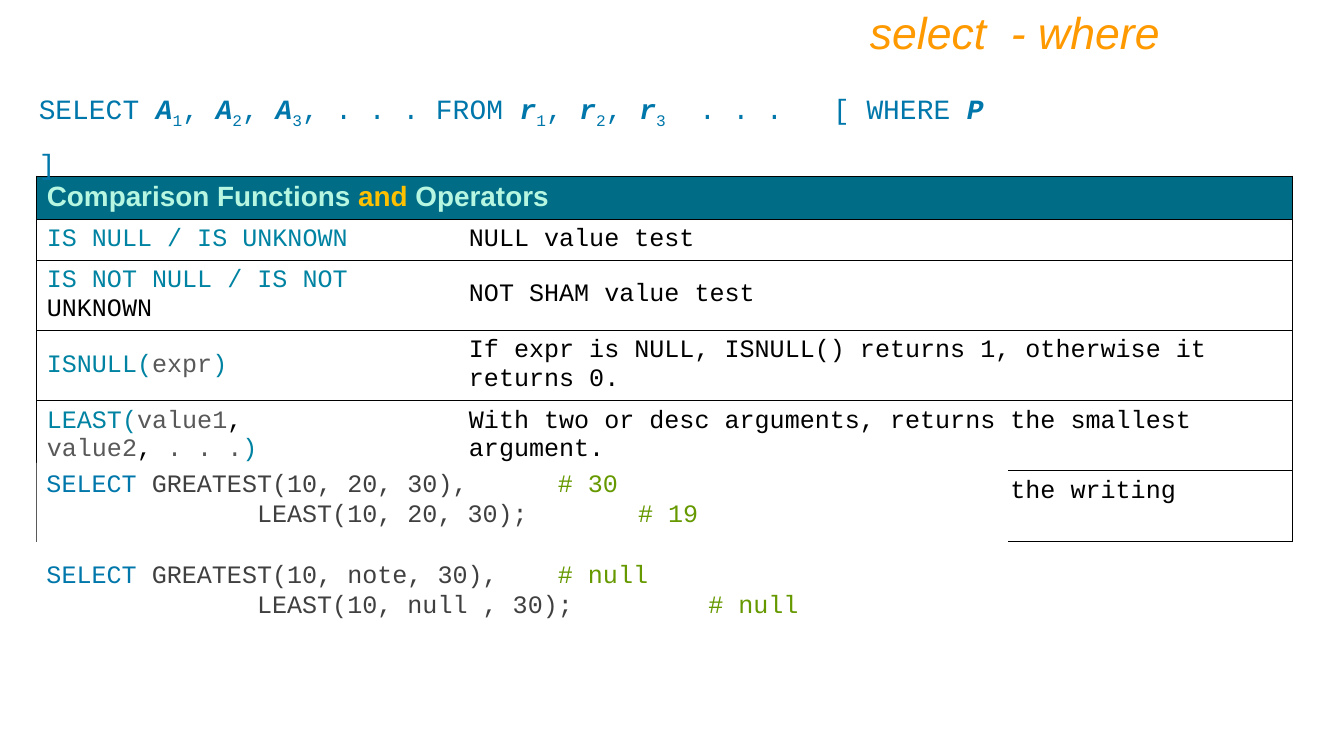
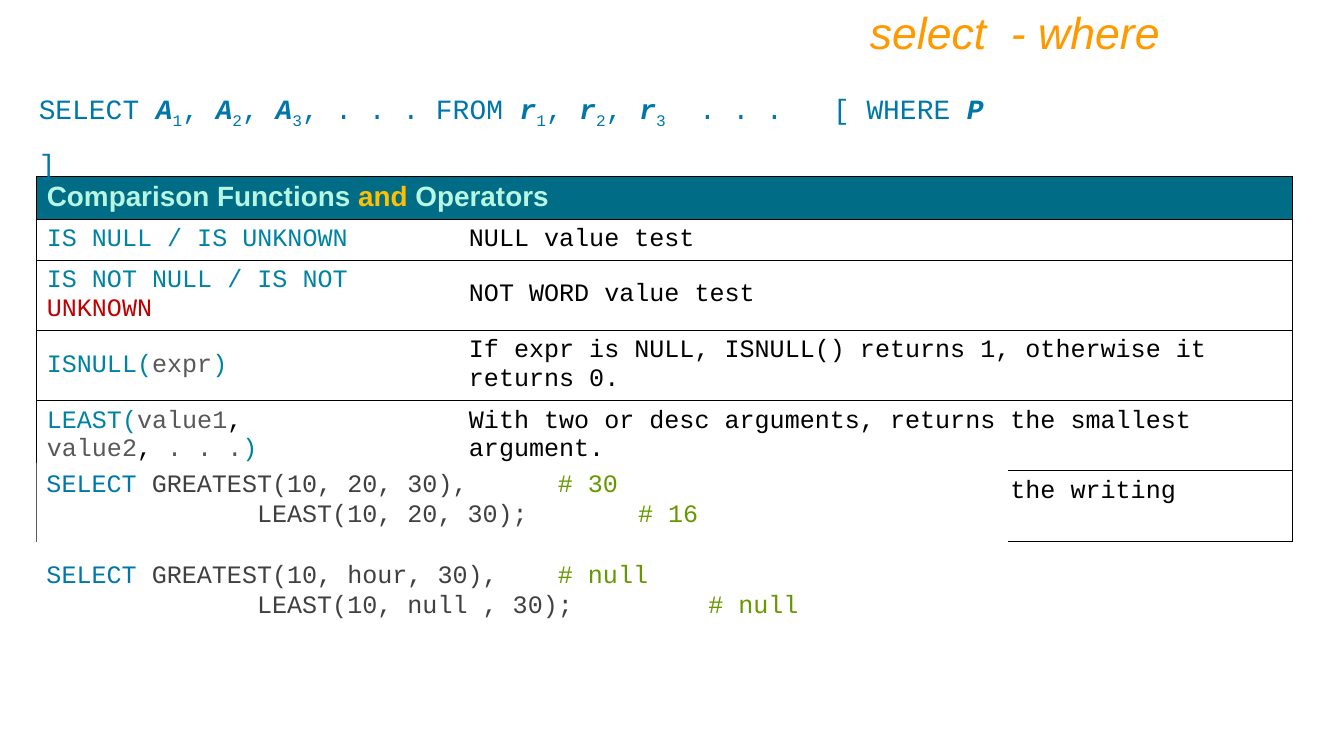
SHAM: SHAM -> WORD
UNKNOWN at (99, 308) colour: black -> red
19: 19 -> 16
note: note -> hour
